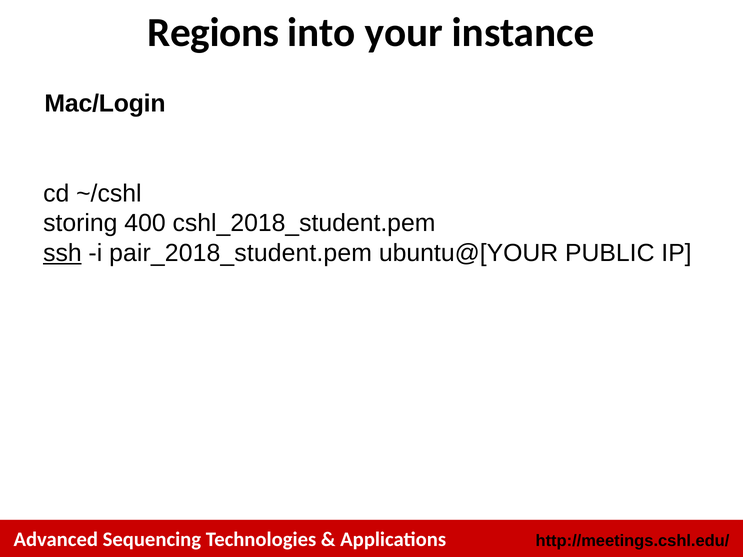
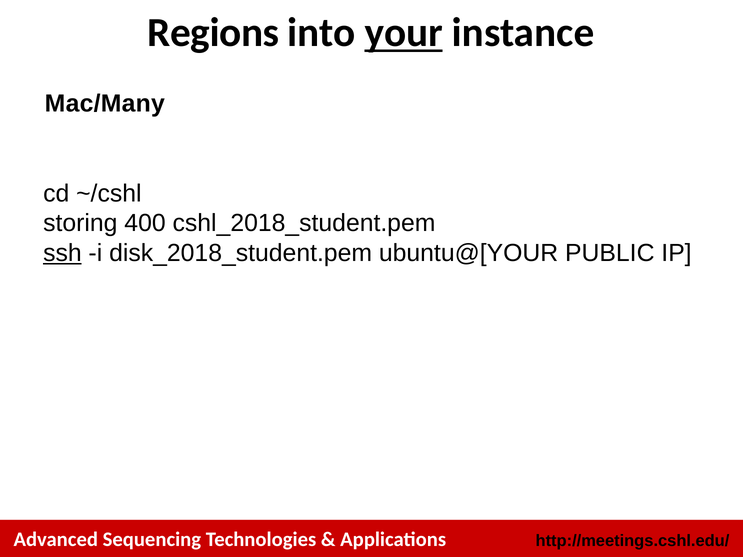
your underline: none -> present
Mac/Login: Mac/Login -> Mac/Many
pair_2018_student.pem: pair_2018_student.pem -> disk_2018_student.pem
